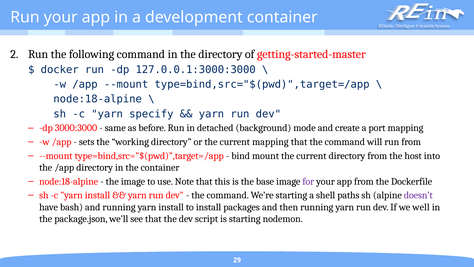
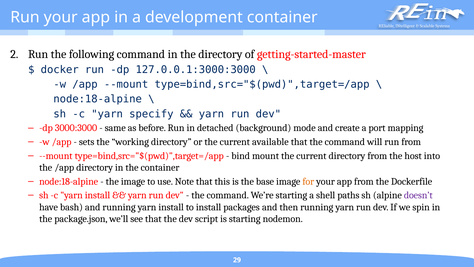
current mapping: mapping -> available
for colour: purple -> orange
well: well -> spin
